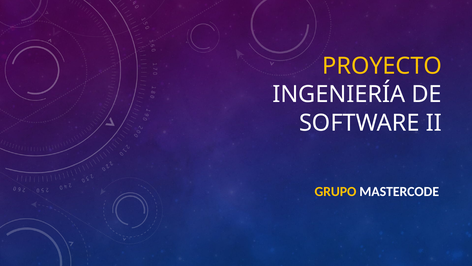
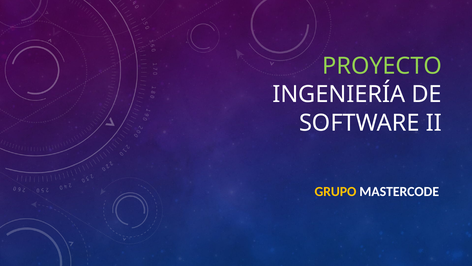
PROYECTO colour: yellow -> light green
